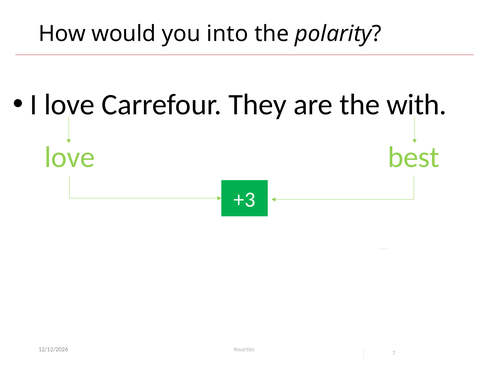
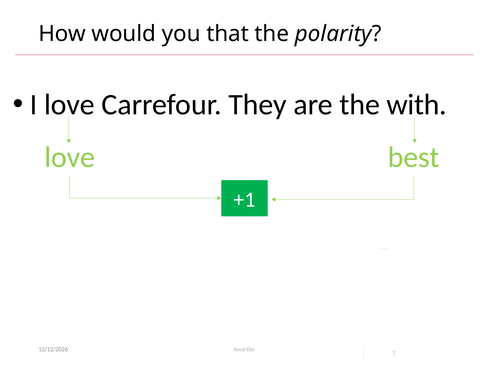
into: into -> that
+3: +3 -> +1
